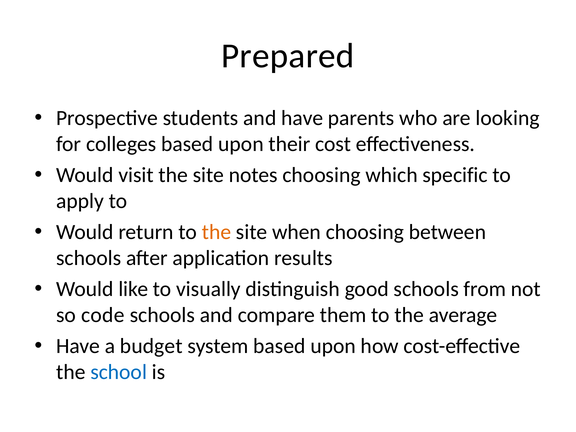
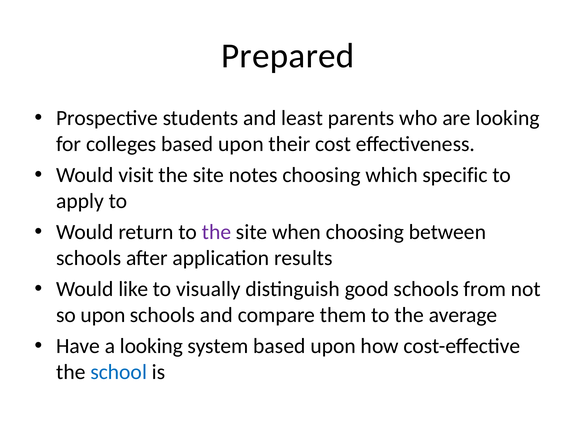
and have: have -> least
the at (216, 232) colour: orange -> purple
so code: code -> upon
a budget: budget -> looking
